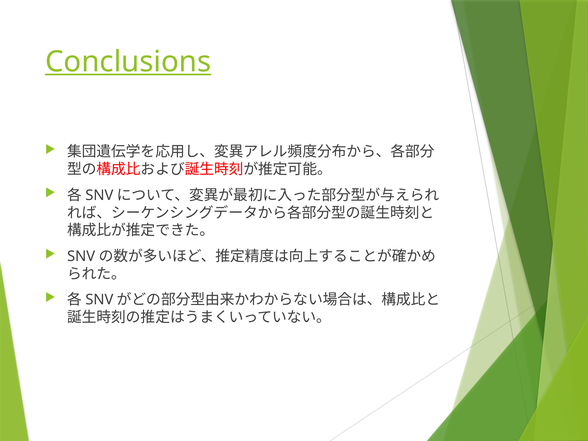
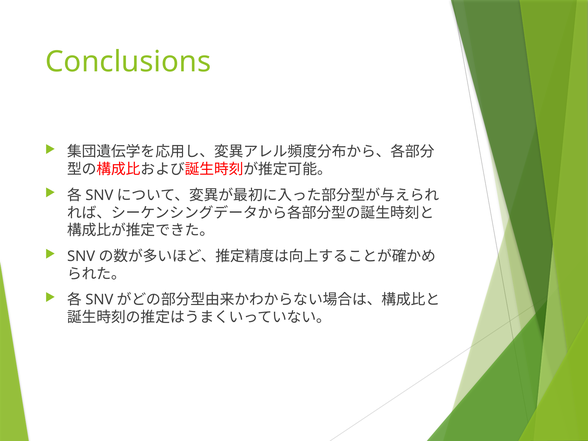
Conclusions underline: present -> none
